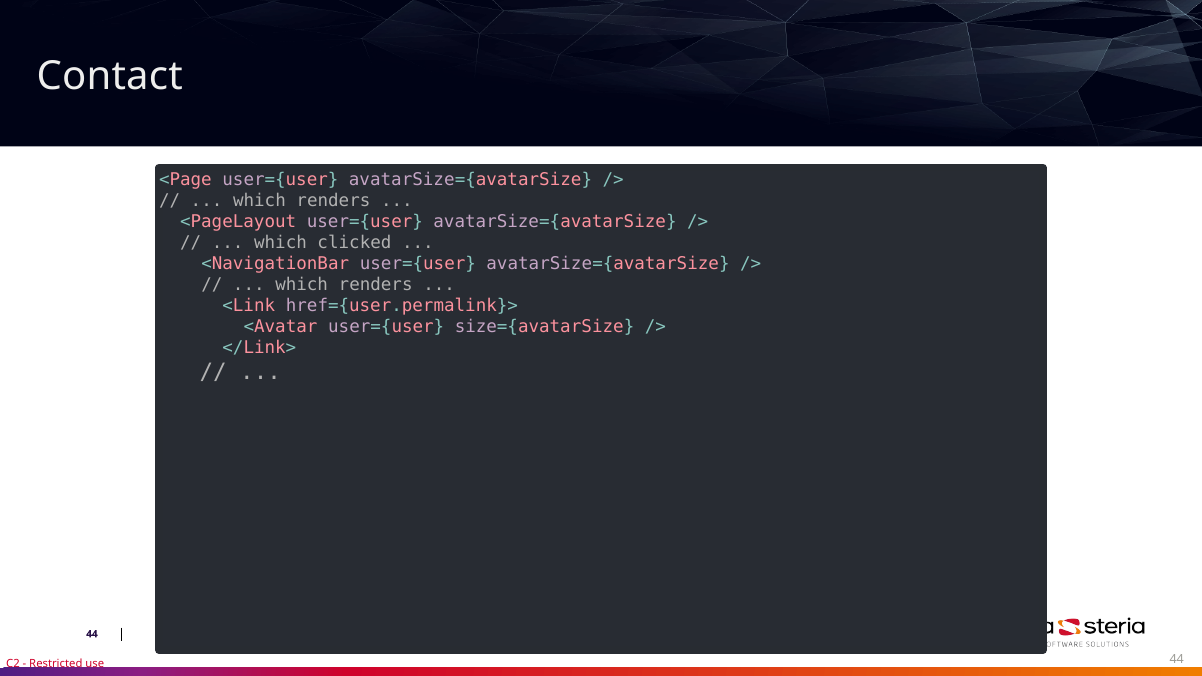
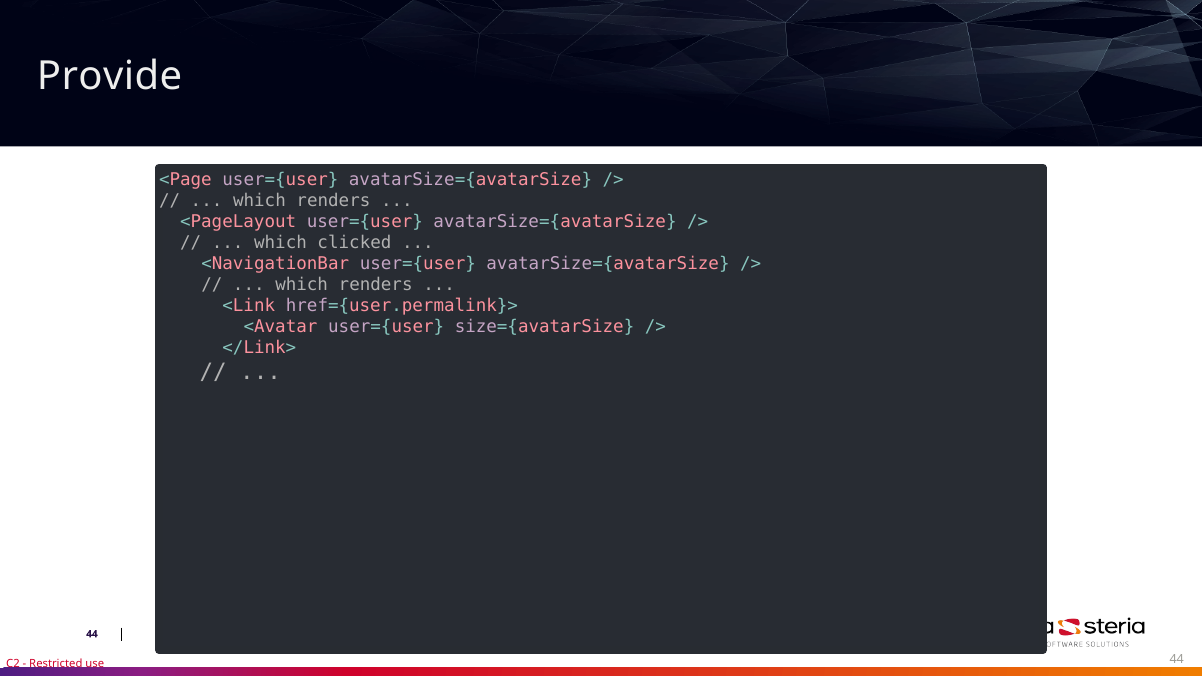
Contact: Contact -> Provide
